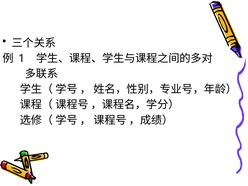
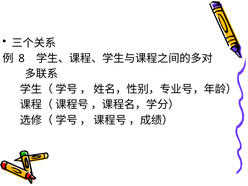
1: 1 -> 8
